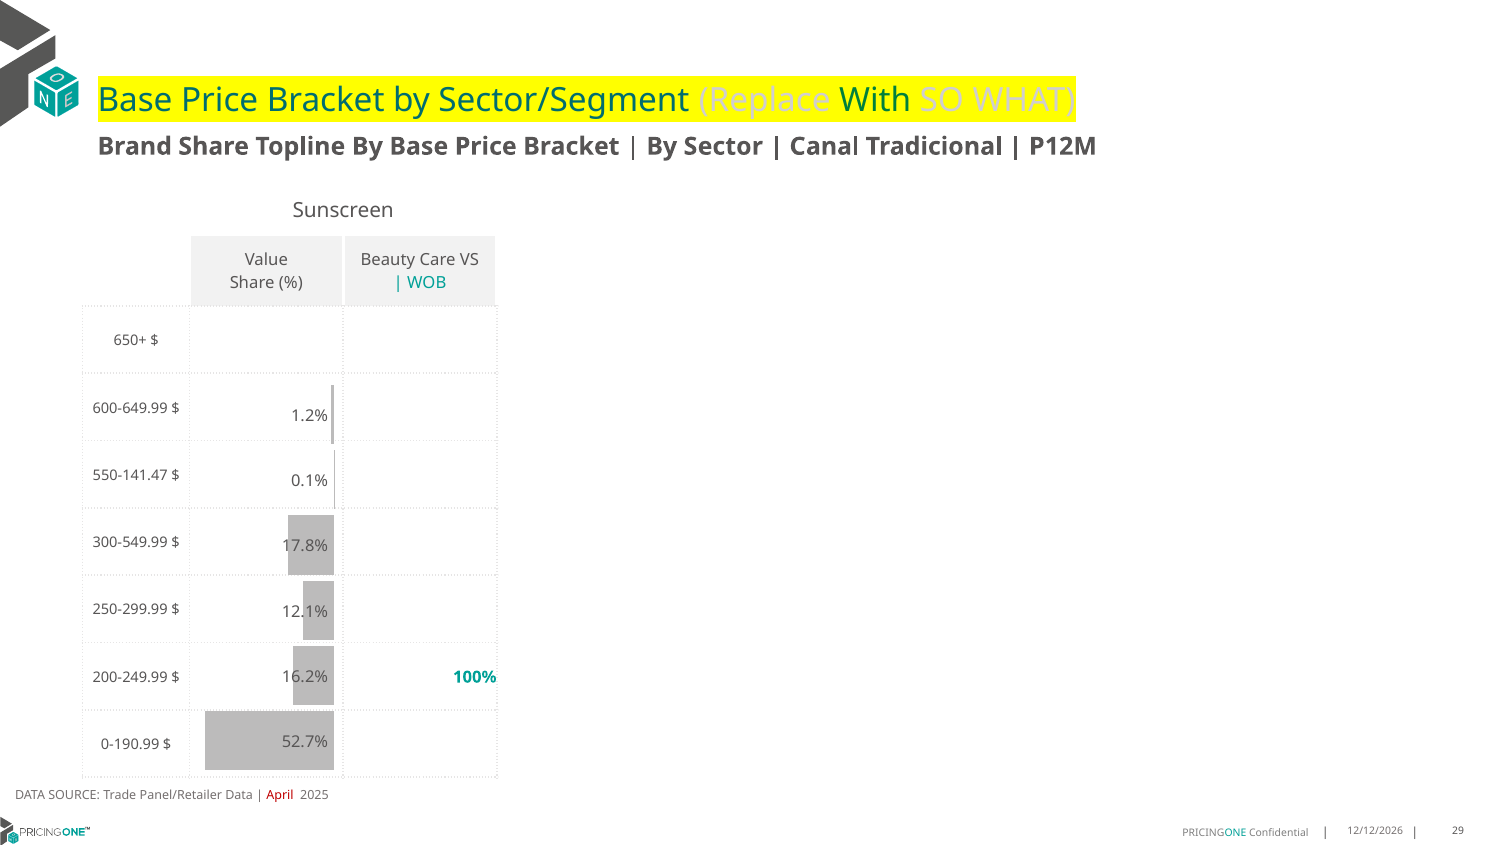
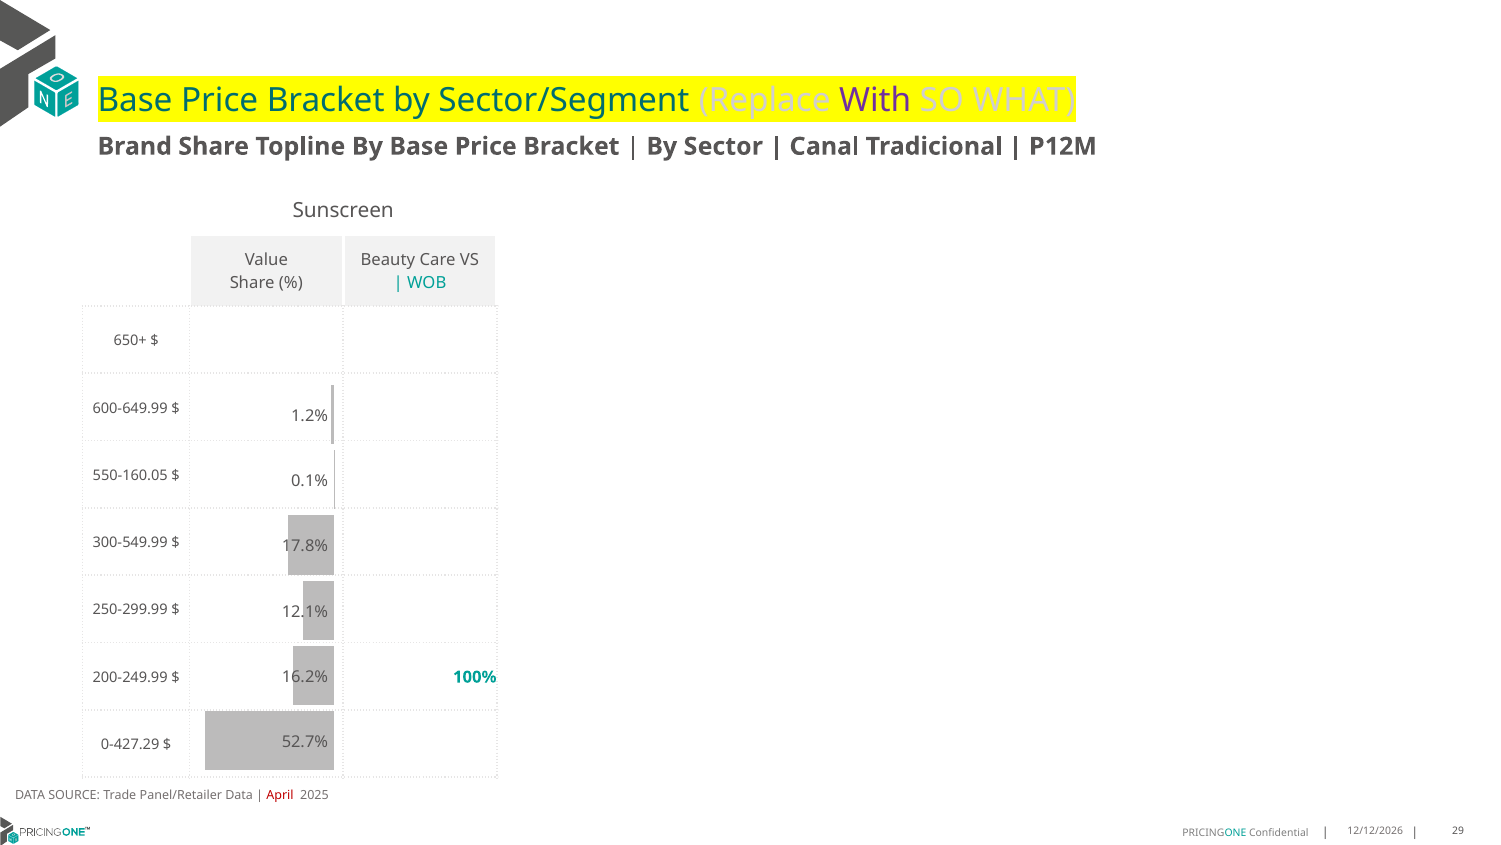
With colour: green -> purple
550-141.47: 550-141.47 -> 550-160.05
0-190.99: 0-190.99 -> 0-427.29
